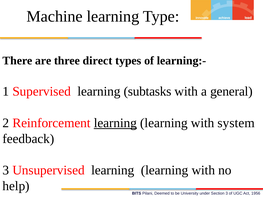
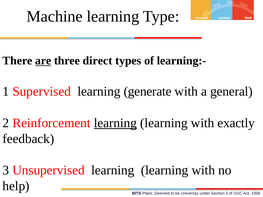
are underline: none -> present
subtasks: subtasks -> generate
system: system -> exactly
